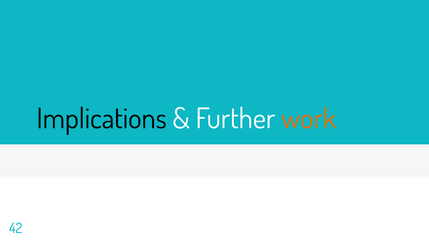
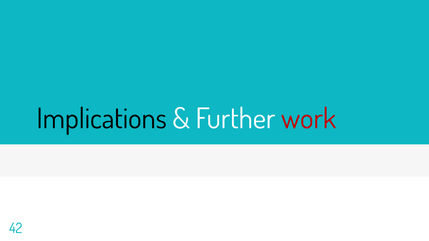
work colour: orange -> red
